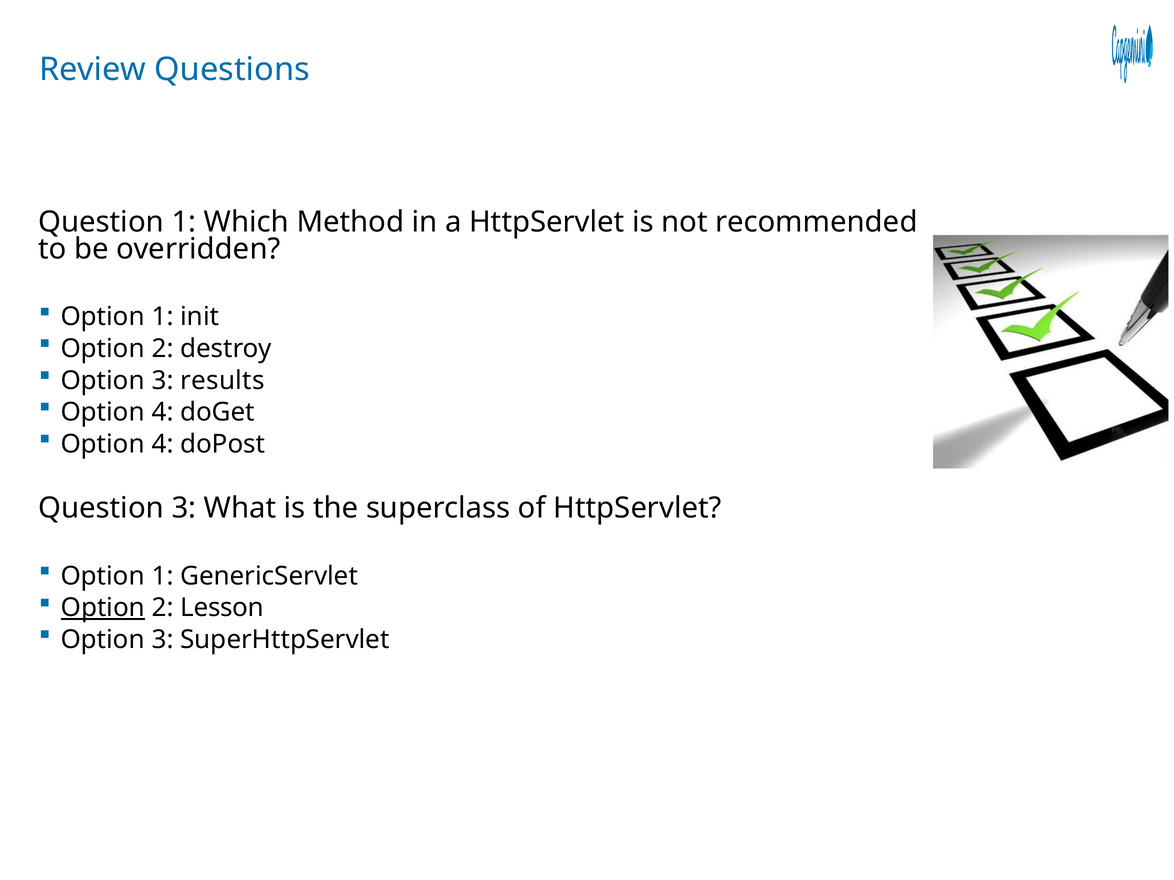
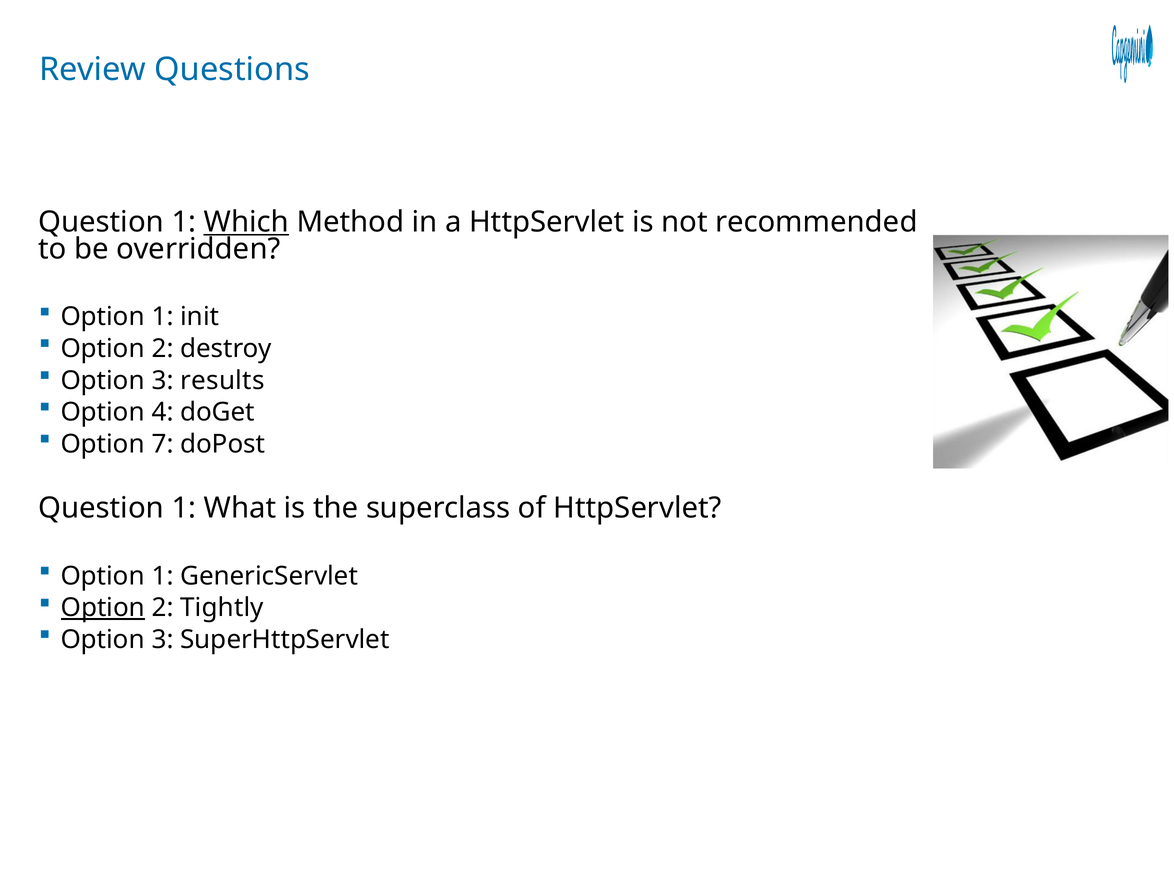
Which underline: none -> present
4 at (163, 444): 4 -> 7
3 at (184, 509): 3 -> 1
Lesson: Lesson -> Tightly
